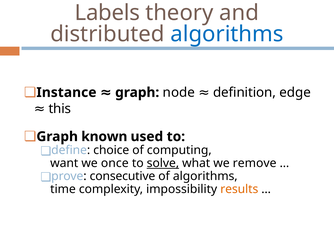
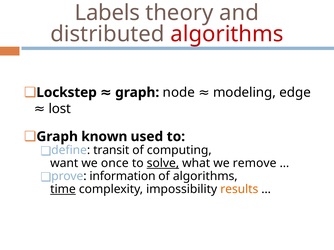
algorithms at (227, 34) colour: blue -> red
Instance: Instance -> Lockstep
definition: definition -> modeling
this: this -> lost
choice: choice -> transit
consecutive: consecutive -> information
time underline: none -> present
